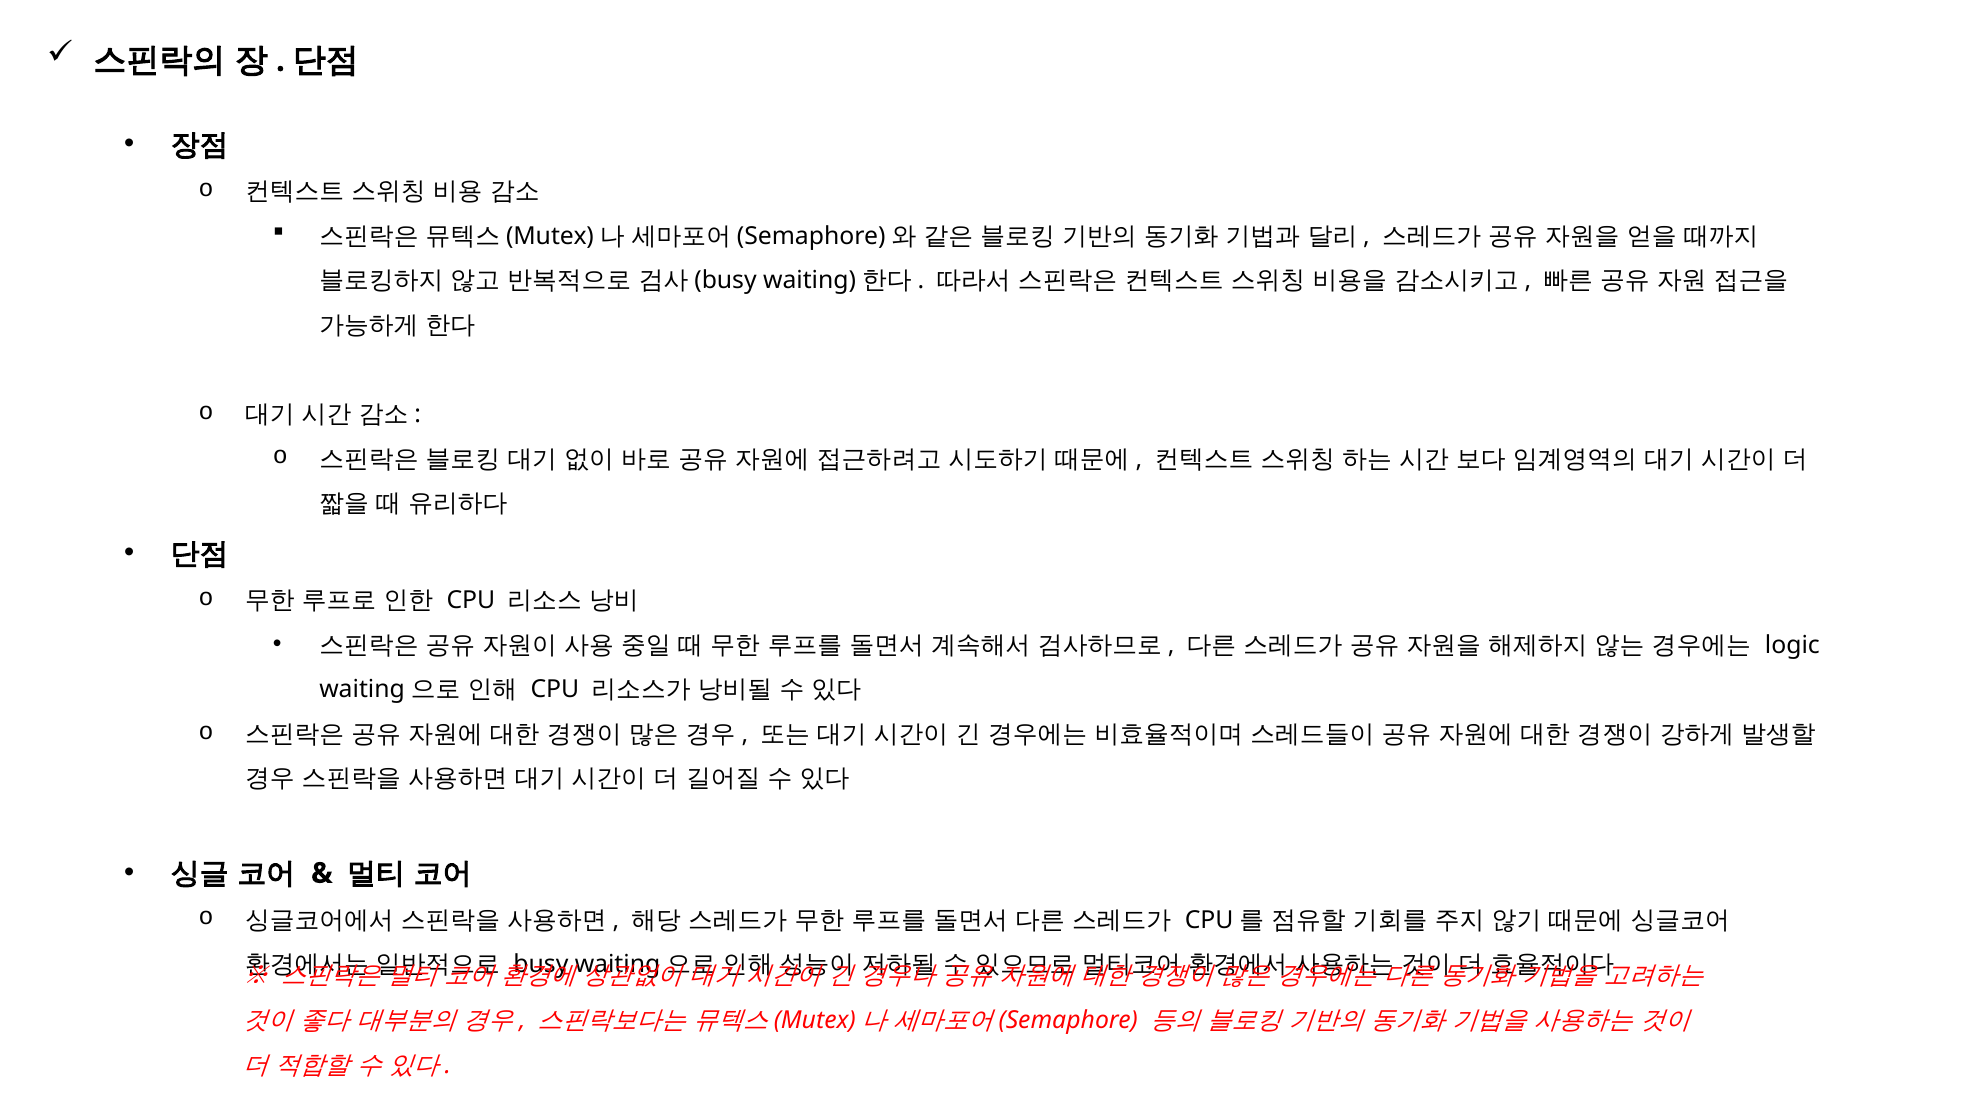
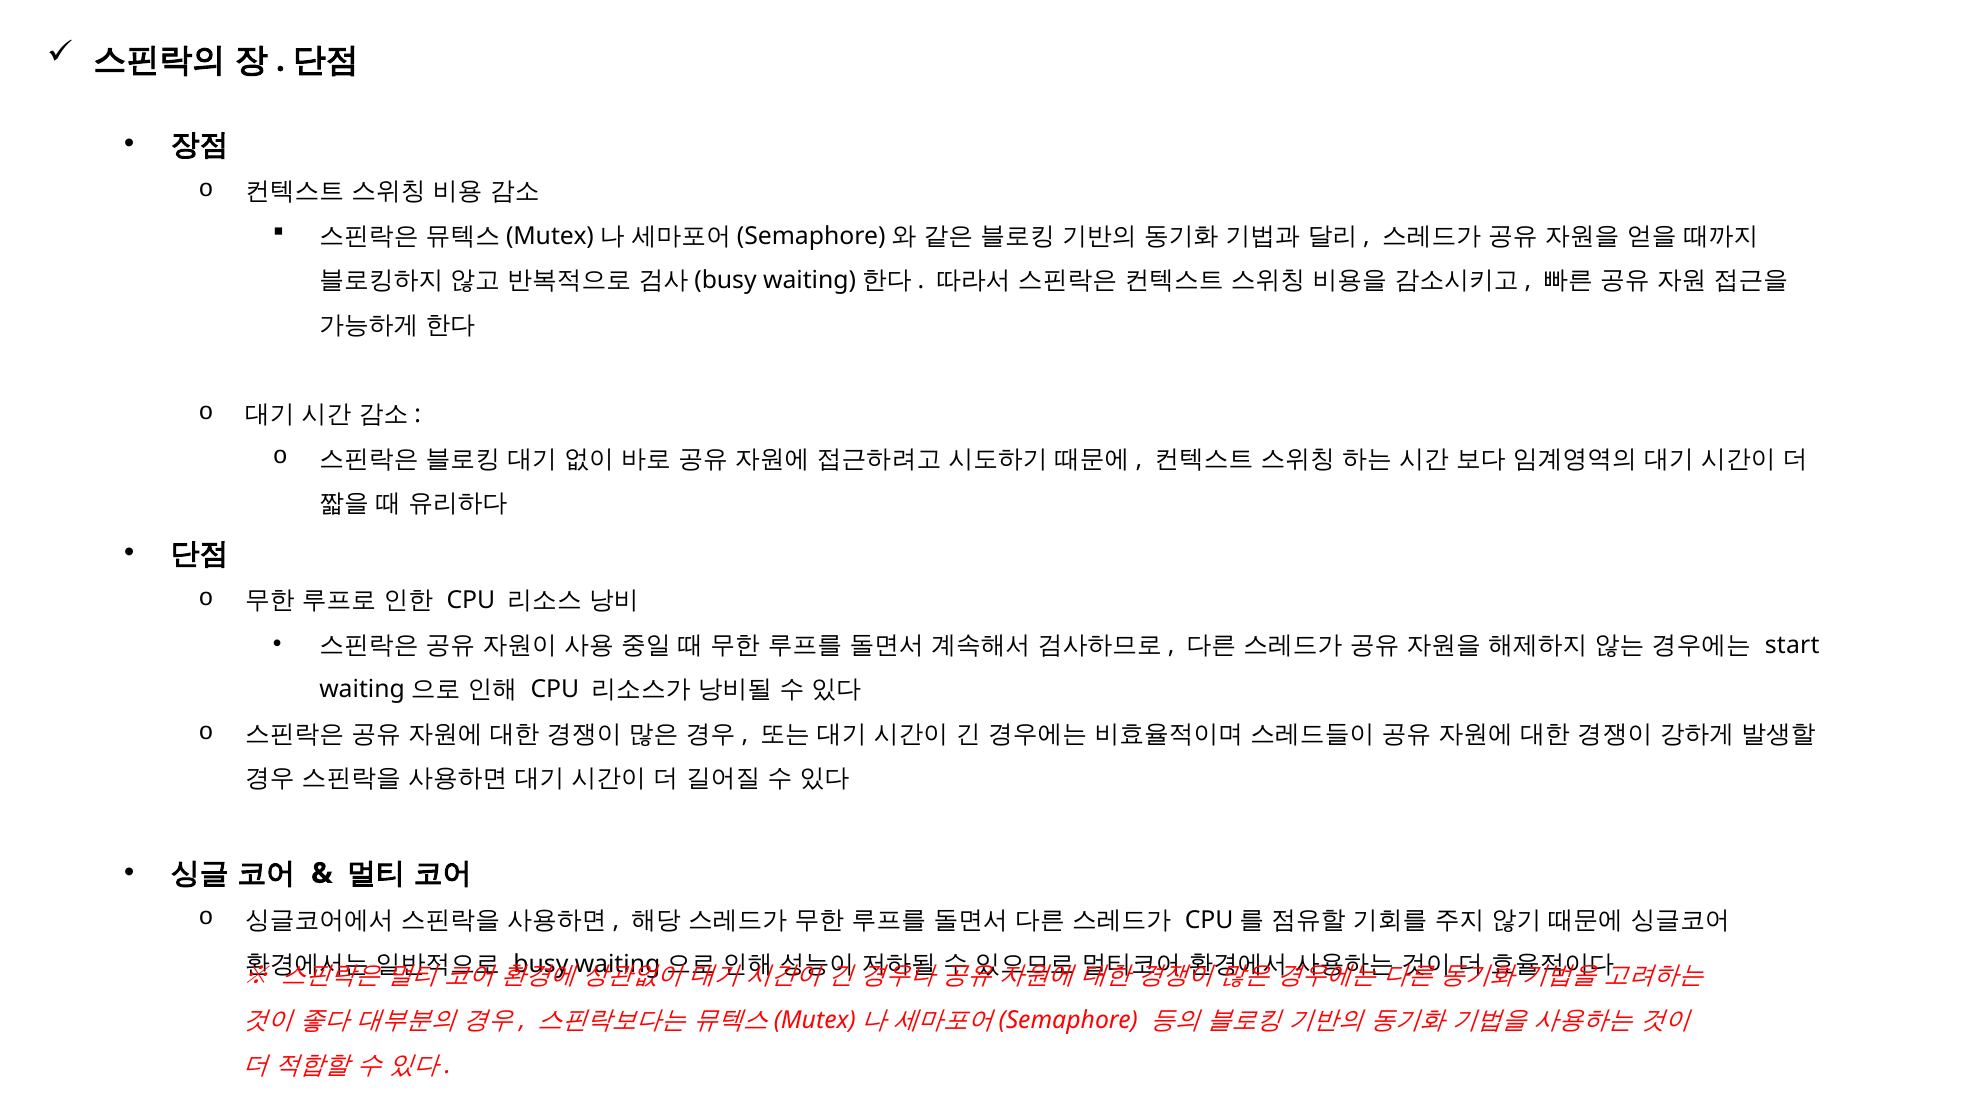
logic: logic -> start
